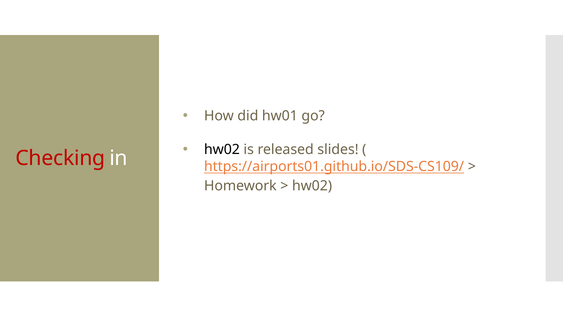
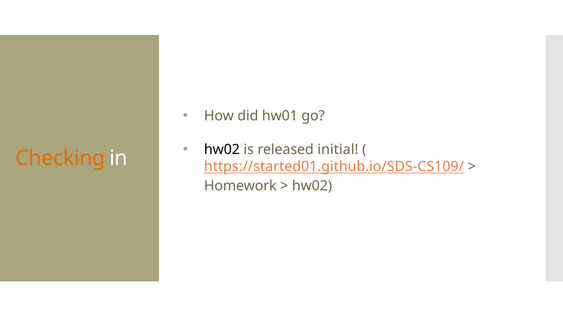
slides: slides -> initial
Checking colour: red -> orange
https://airports01.github.io/SDS-CS109/: https://airports01.github.io/SDS-CS109/ -> https://started01.github.io/SDS-CS109/
